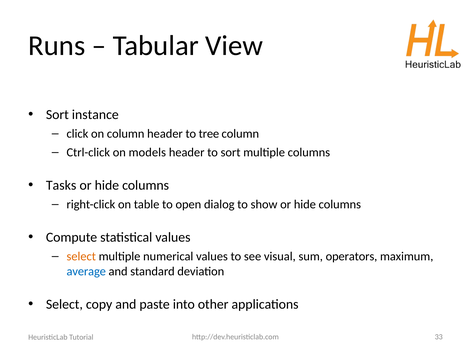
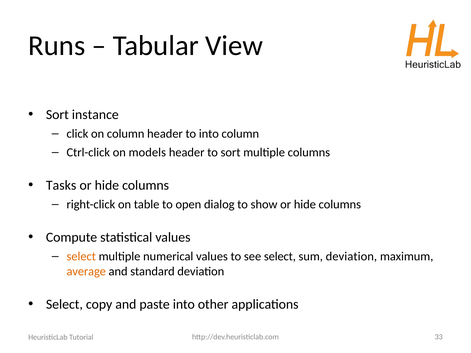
to tree: tree -> into
see visual: visual -> select
sum operators: operators -> deviation
average colour: blue -> orange
